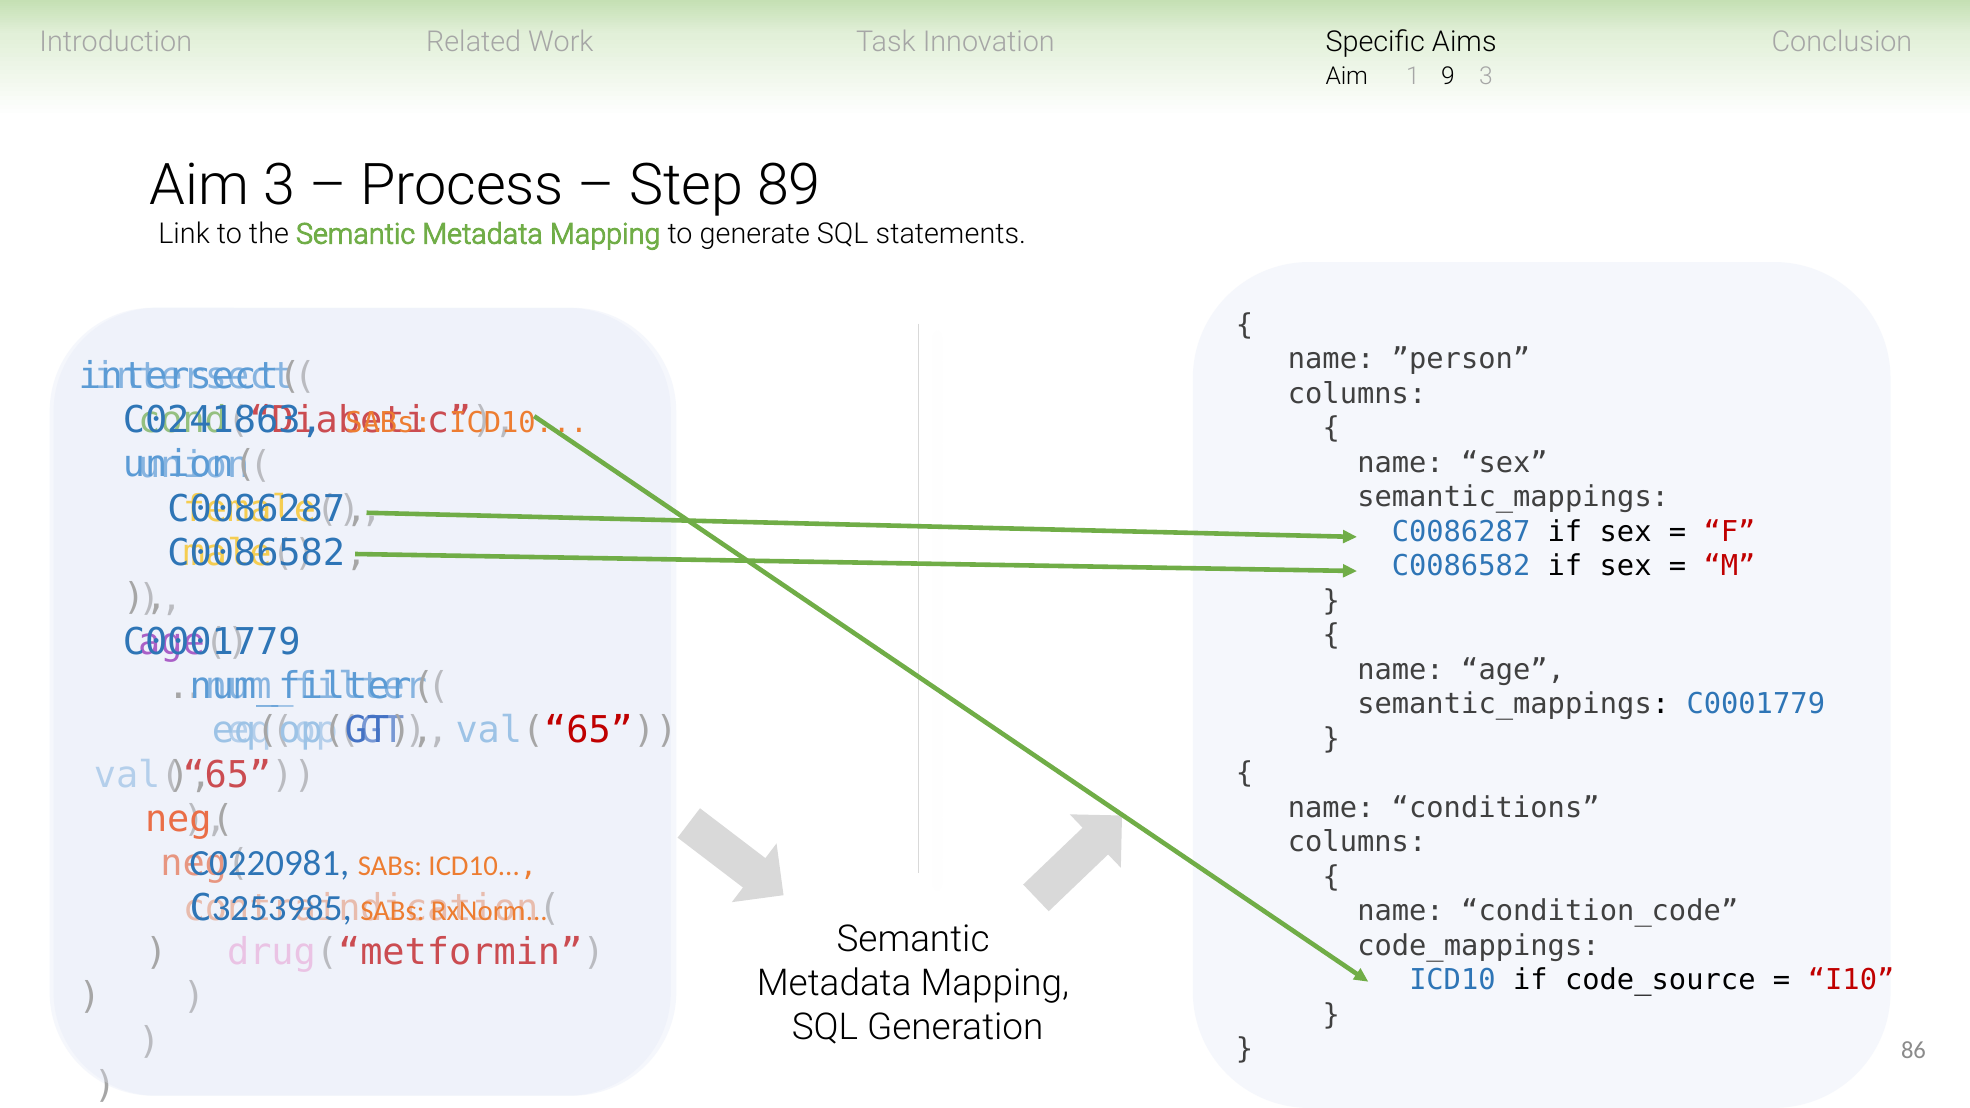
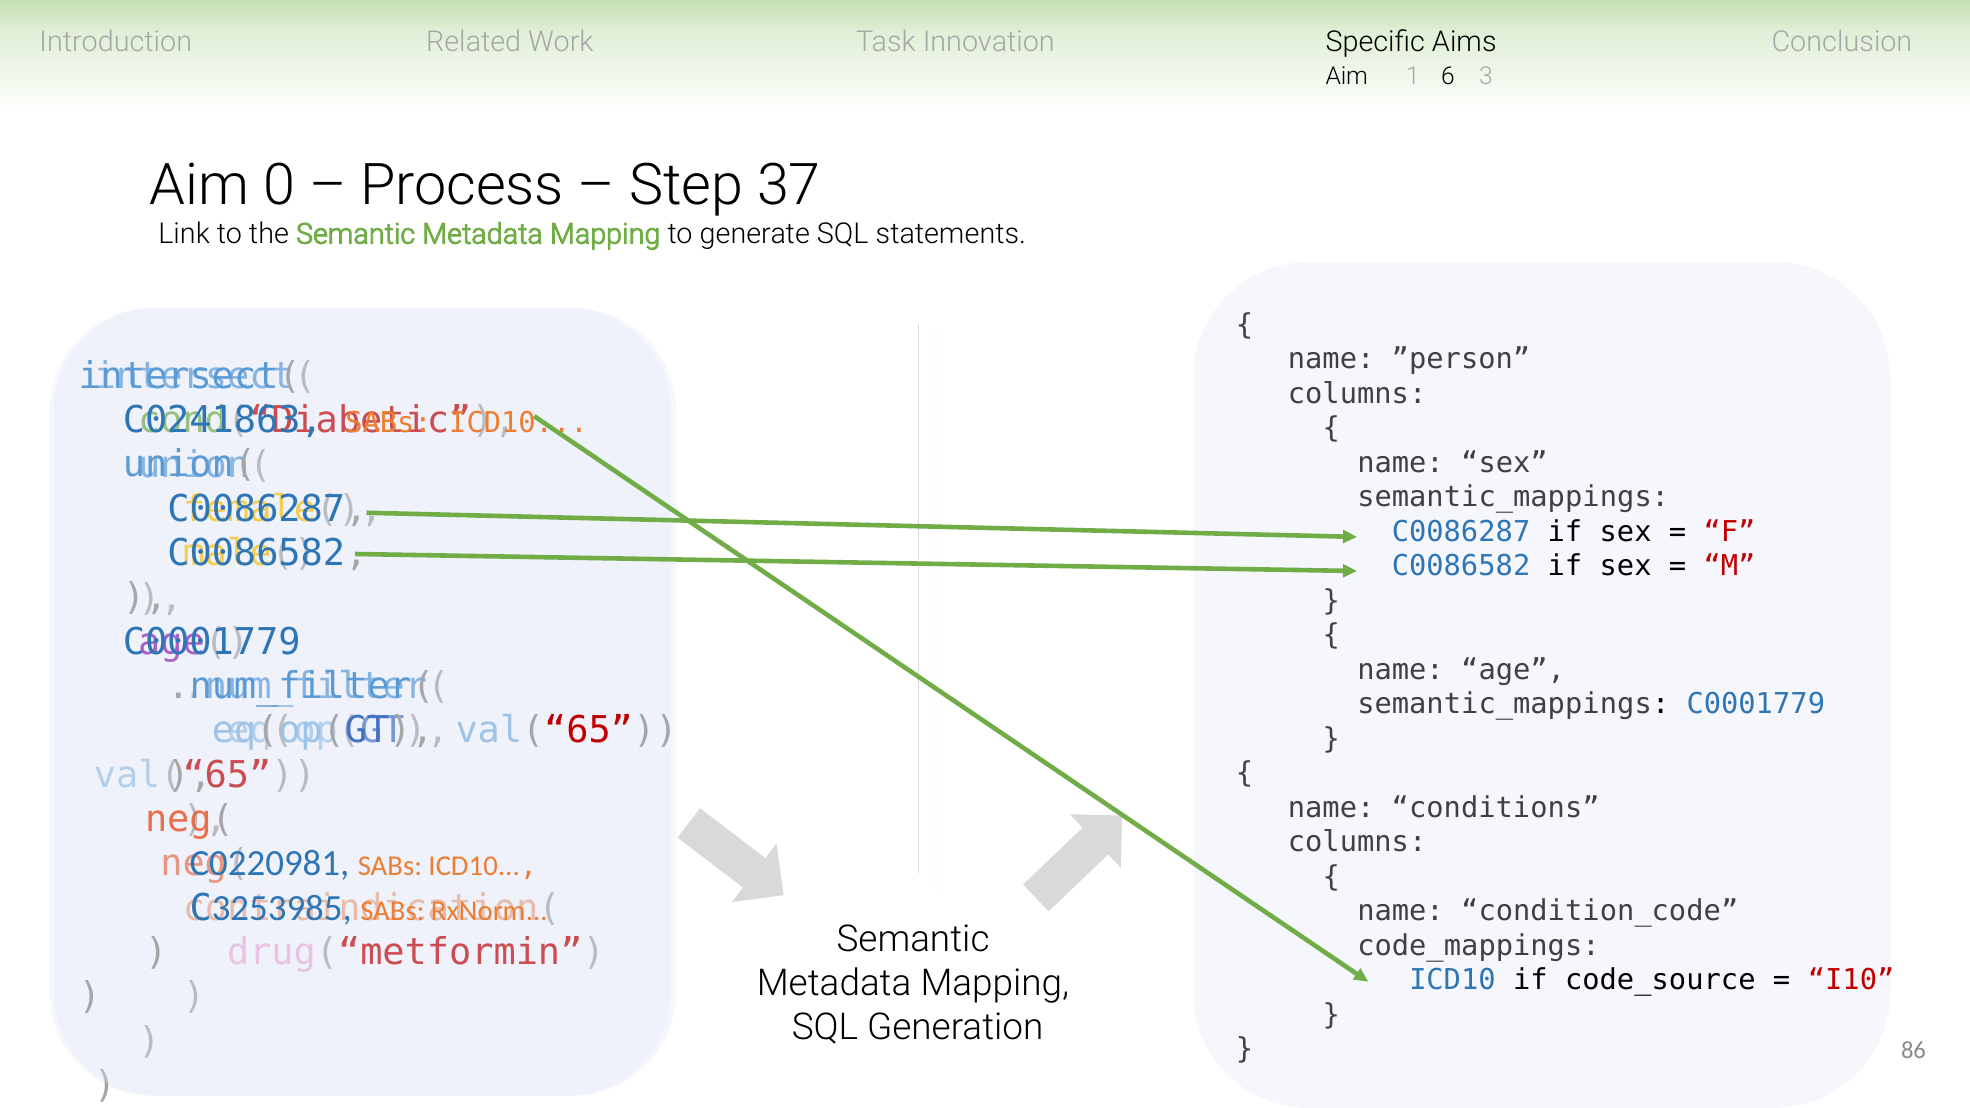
9: 9 -> 6
Aim 3: 3 -> 0
89: 89 -> 37
